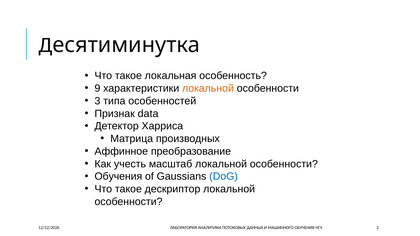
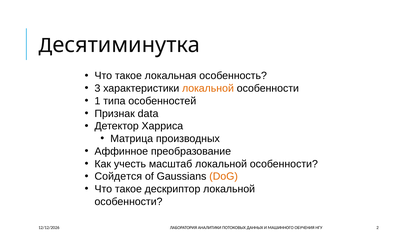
9: 9 -> 3
3: 3 -> 1
Обучения at (118, 177): Обучения -> Сойдется
DoG colour: blue -> orange
